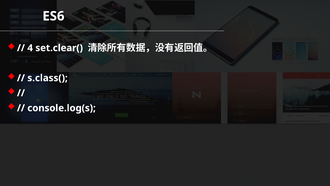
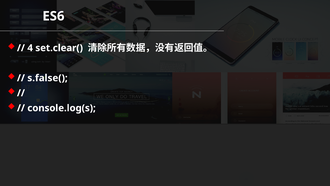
s.class(: s.class( -> s.false(
